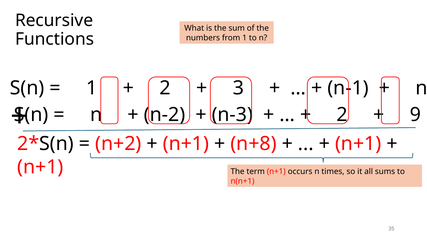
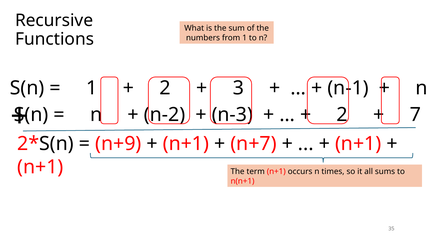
9: 9 -> 7
n+2: n+2 -> n+9
n+8: n+8 -> n+7
